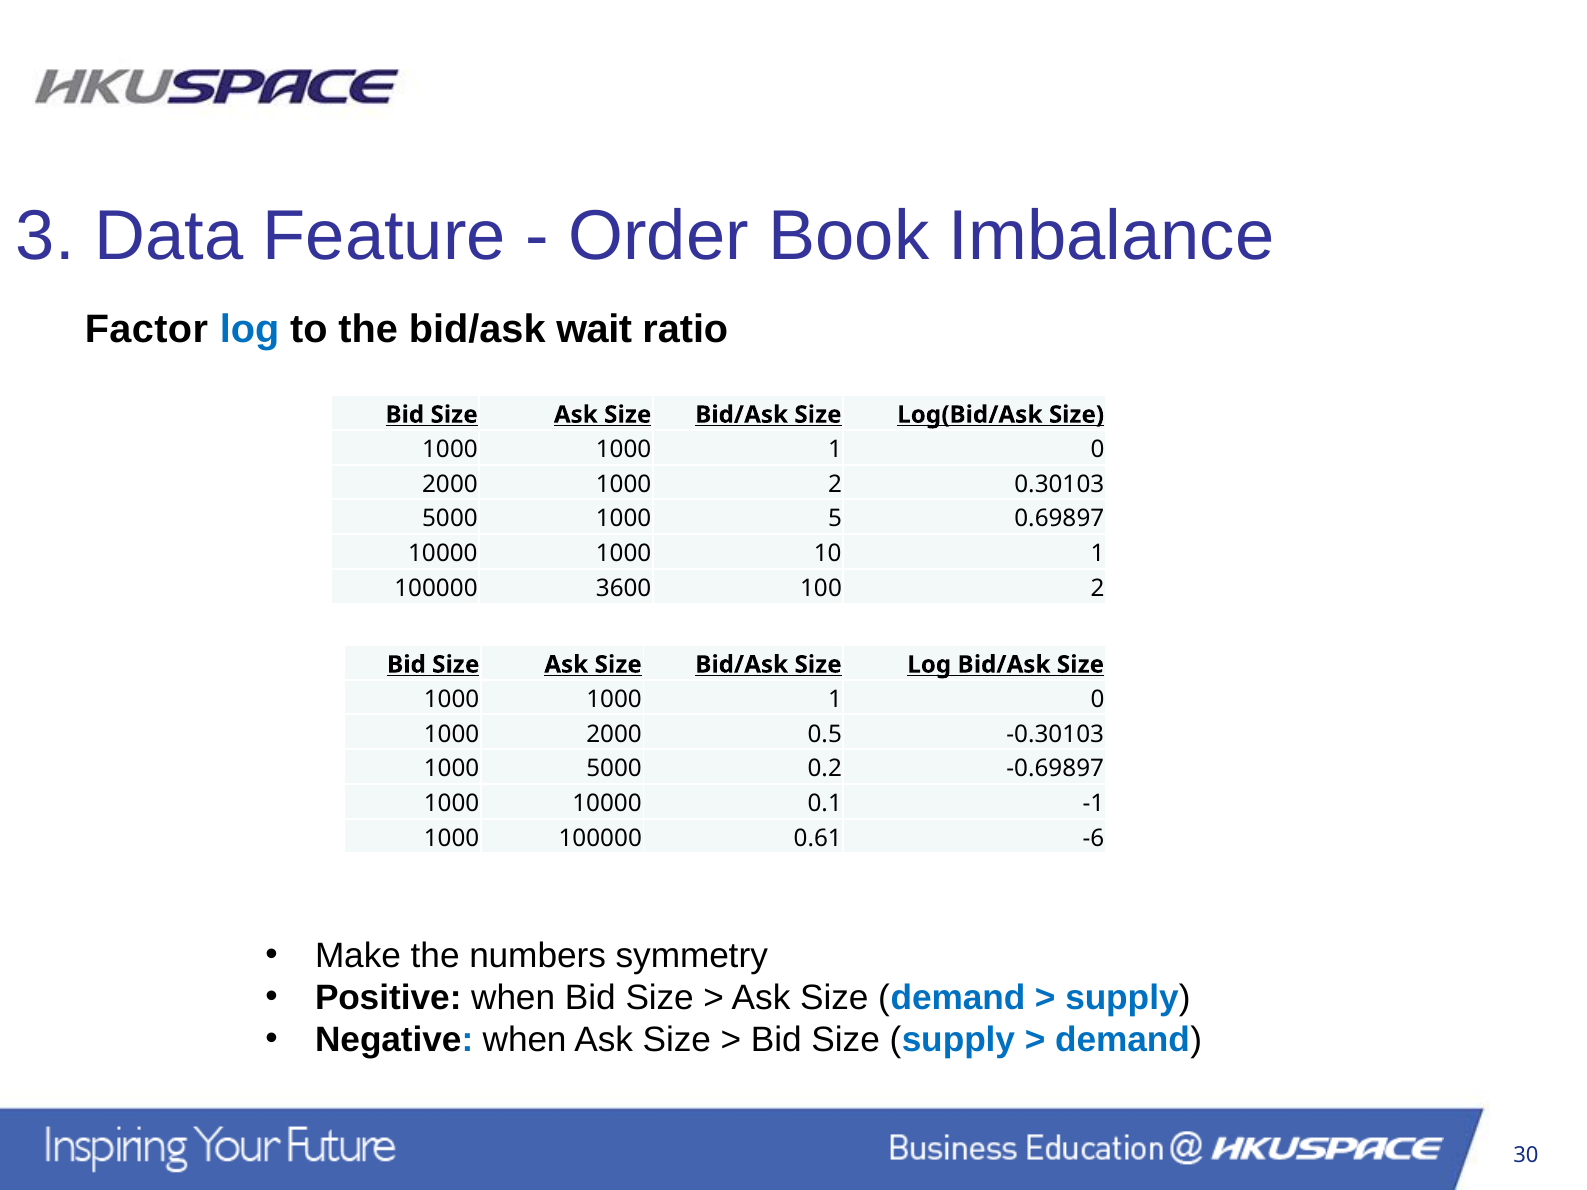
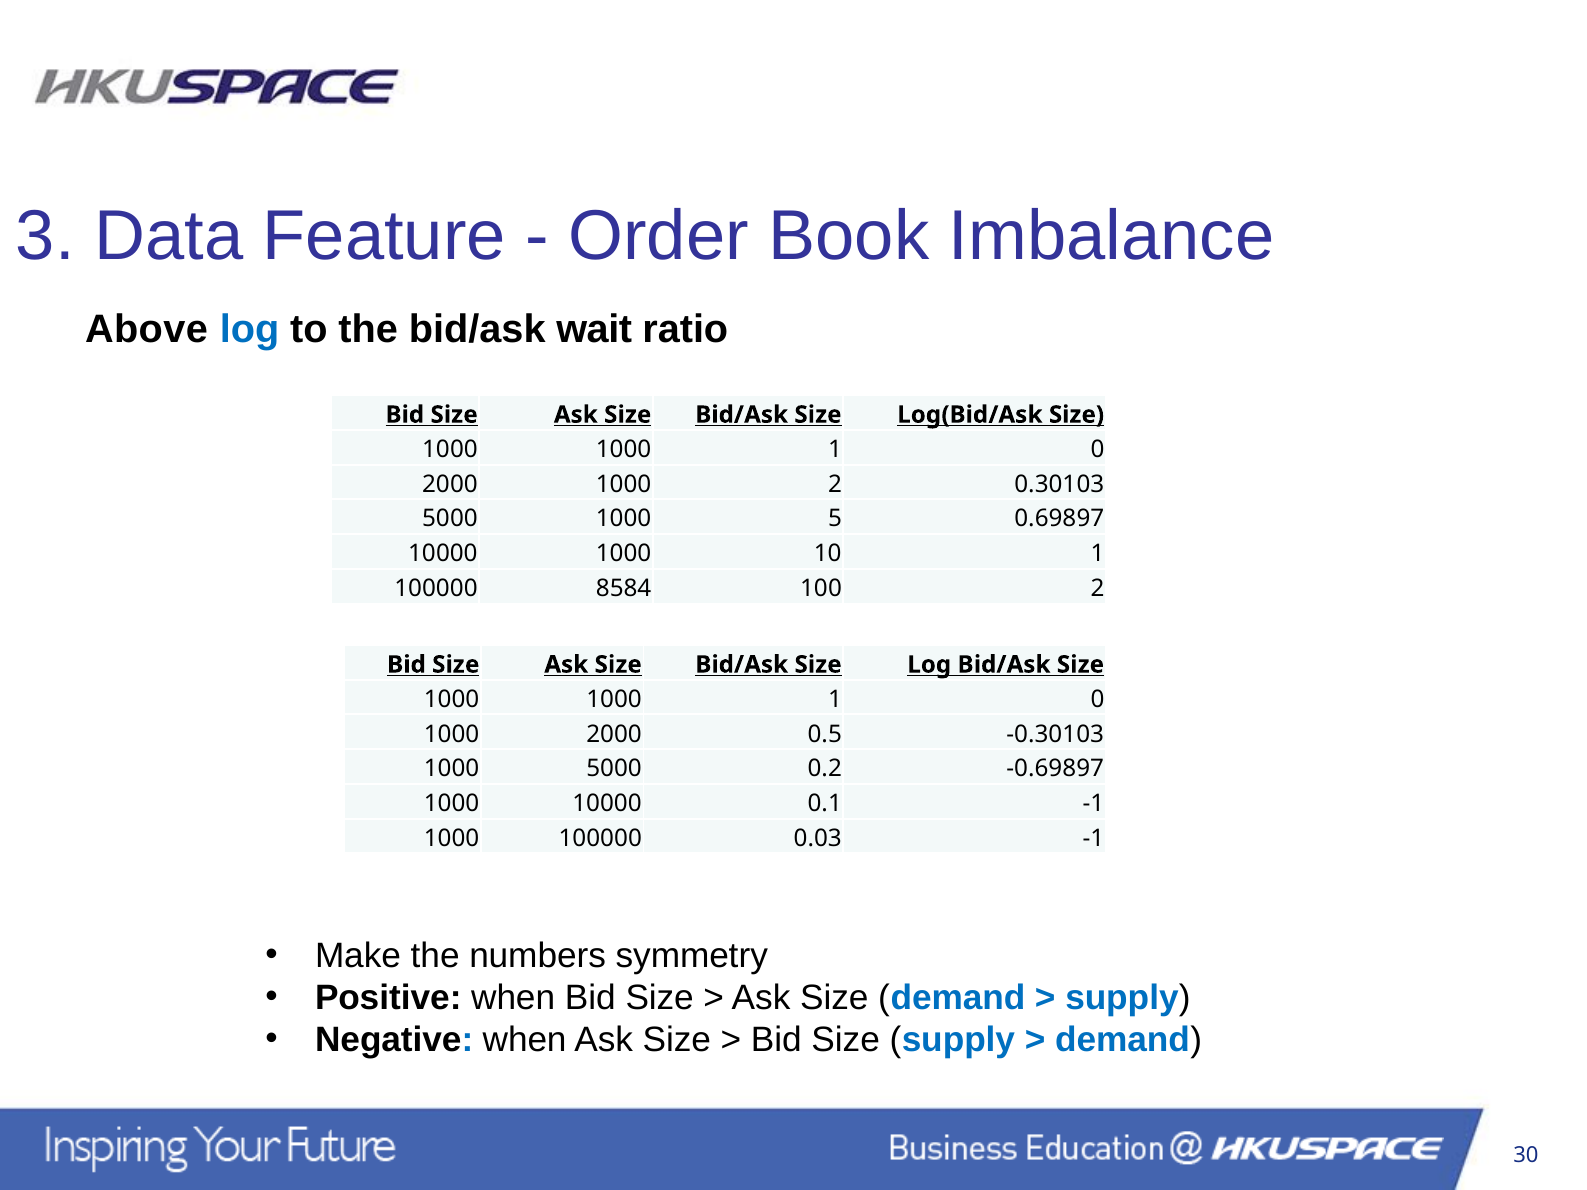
Factor: Factor -> Above
3600: 3600 -> 8584
0.61: 0.61 -> 0.03
-6 at (1093, 838): -6 -> -1
